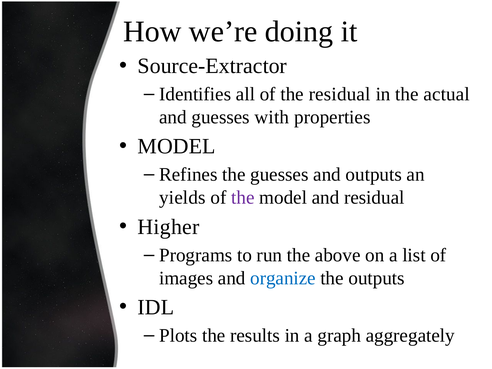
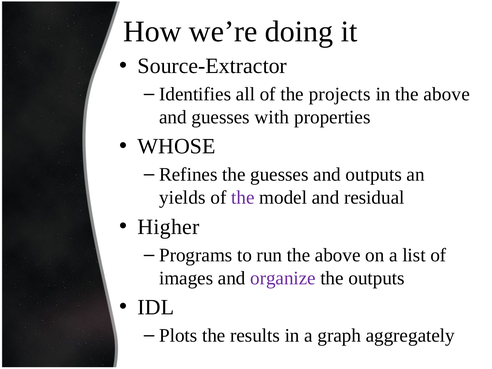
the residual: residual -> projects
in the actual: actual -> above
MODEL at (177, 146): MODEL -> WHOSE
organize colour: blue -> purple
